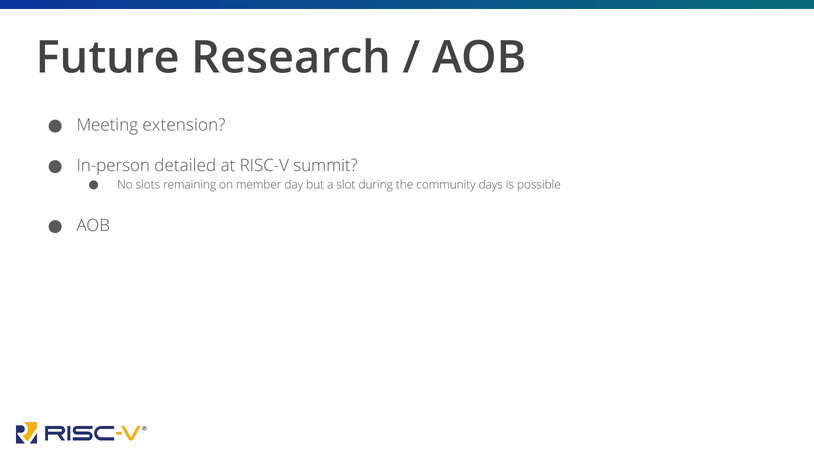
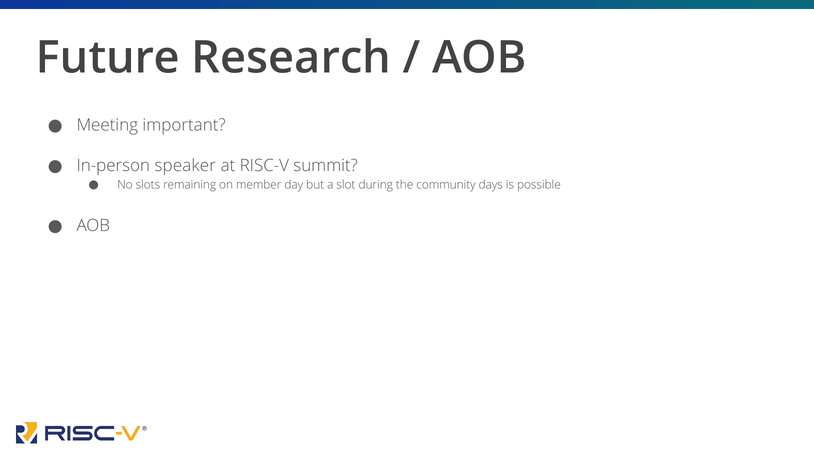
extension: extension -> important
detailed: detailed -> speaker
